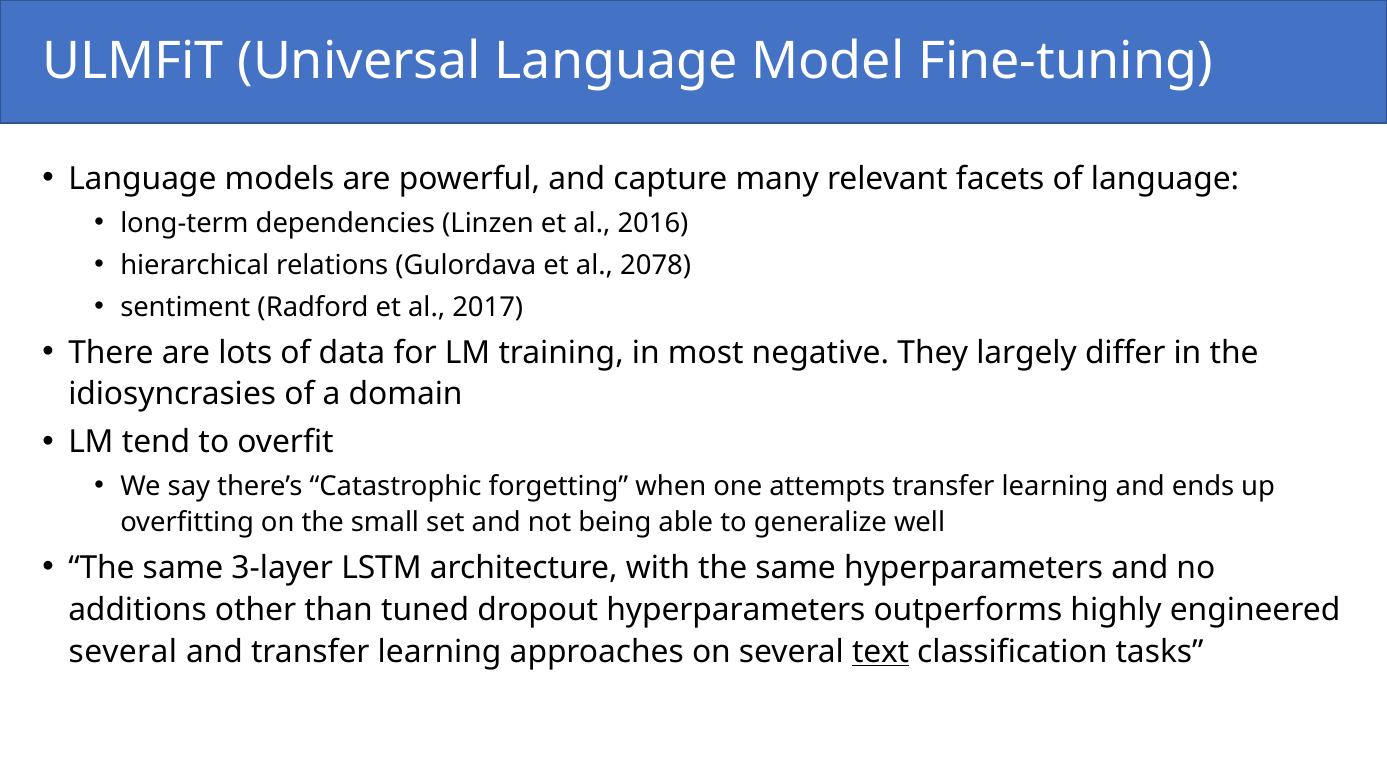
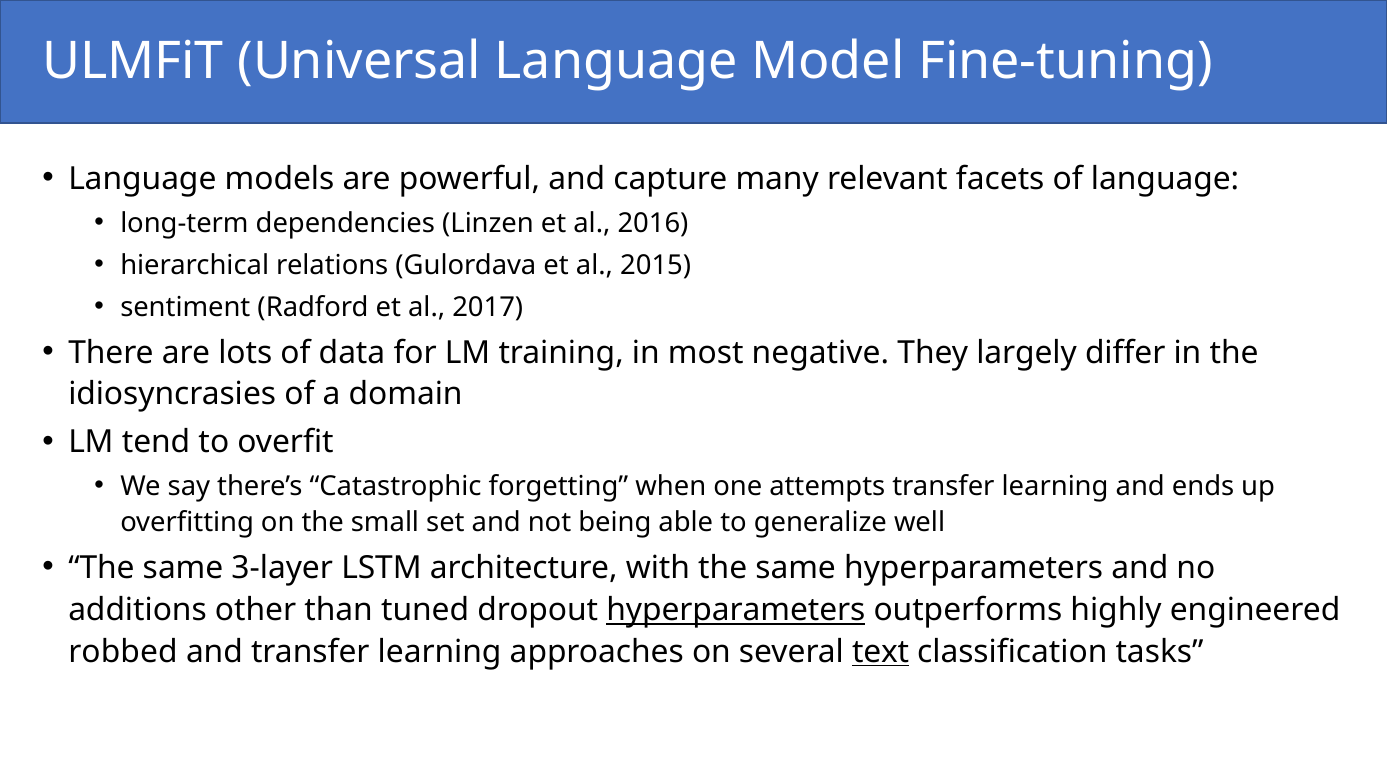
2078: 2078 -> 2015
hyperparameters at (736, 610) underline: none -> present
several at (123, 652): several -> robbed
